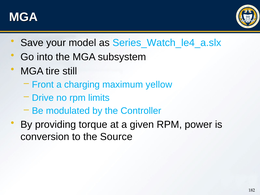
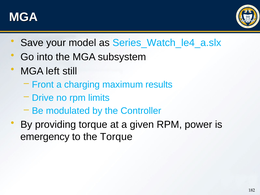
tire: tire -> left
yellow: yellow -> results
conversion: conversion -> emergency
the Source: Source -> Torque
